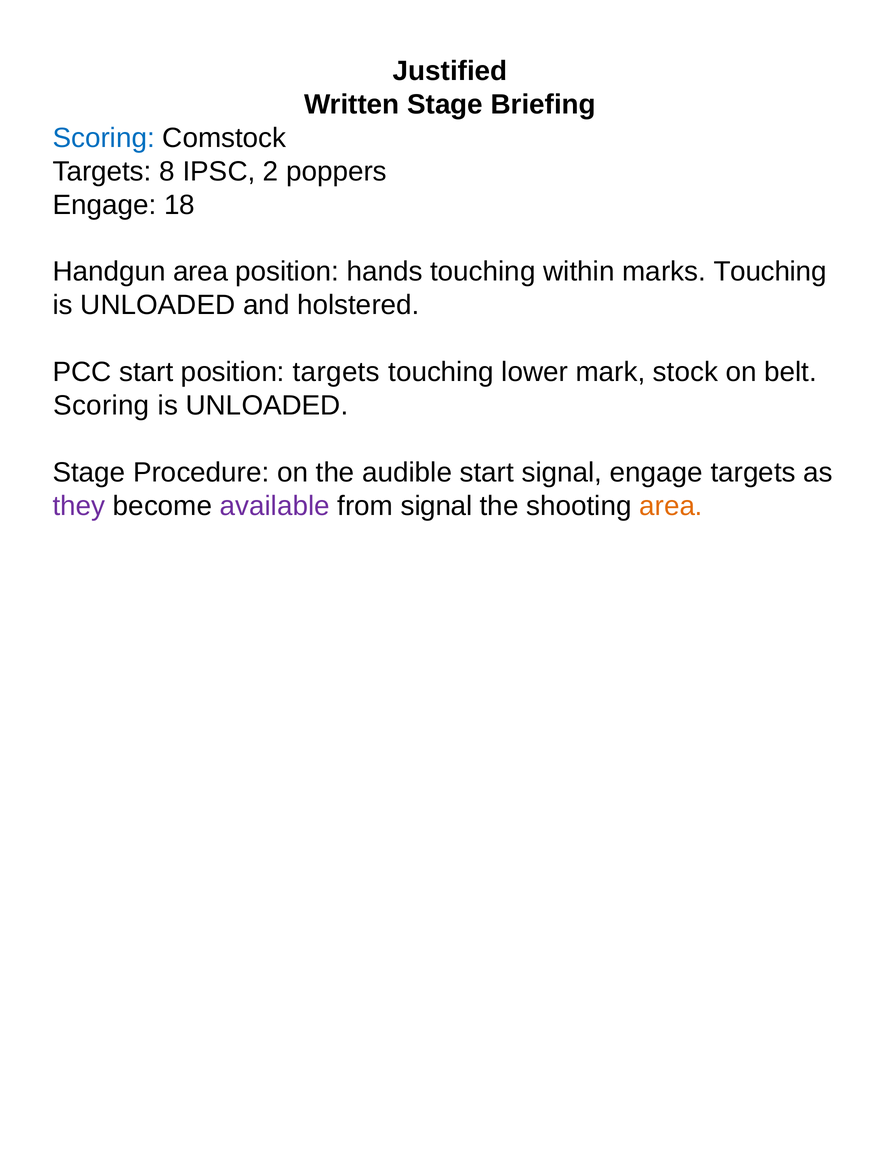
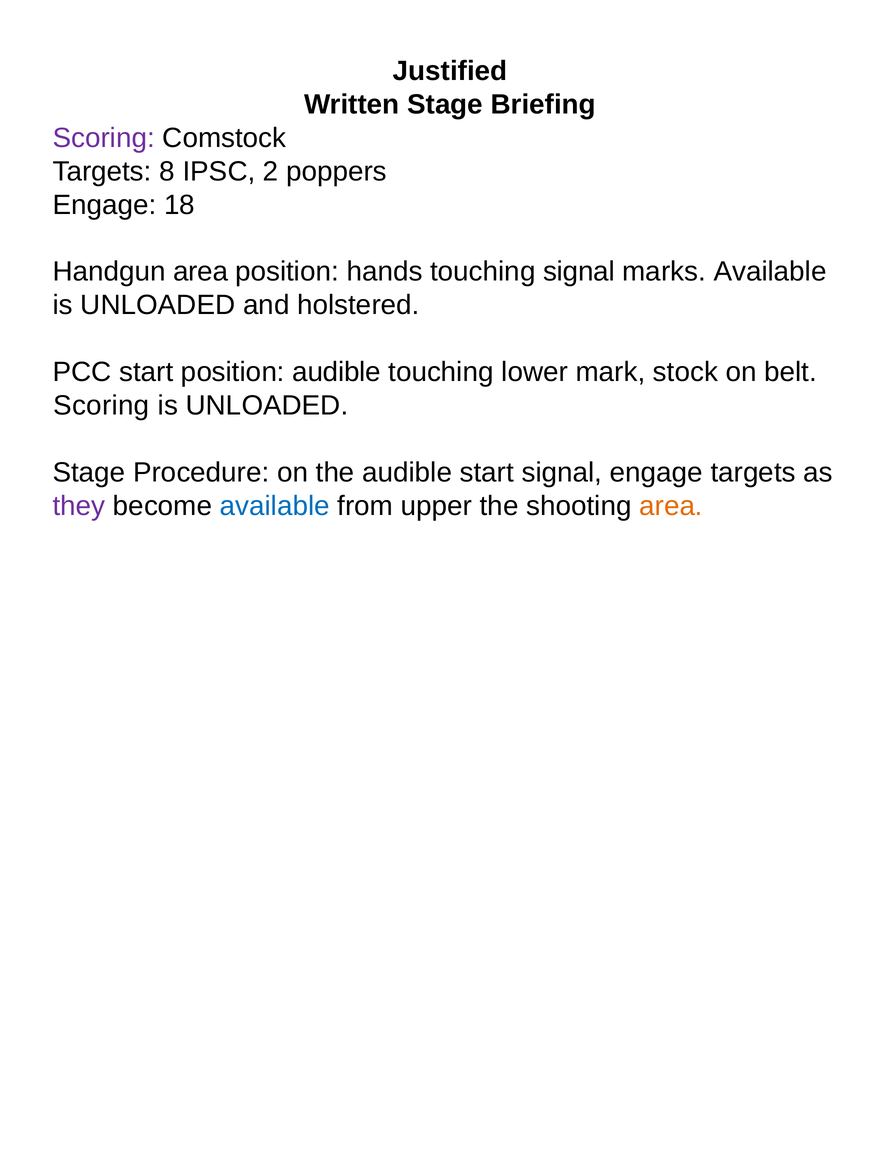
Scoring at (104, 138) colour: blue -> purple
touching within: within -> signal
marks Touching: Touching -> Available
position targets: targets -> audible
available at (275, 506) colour: purple -> blue
from signal: signal -> upper
